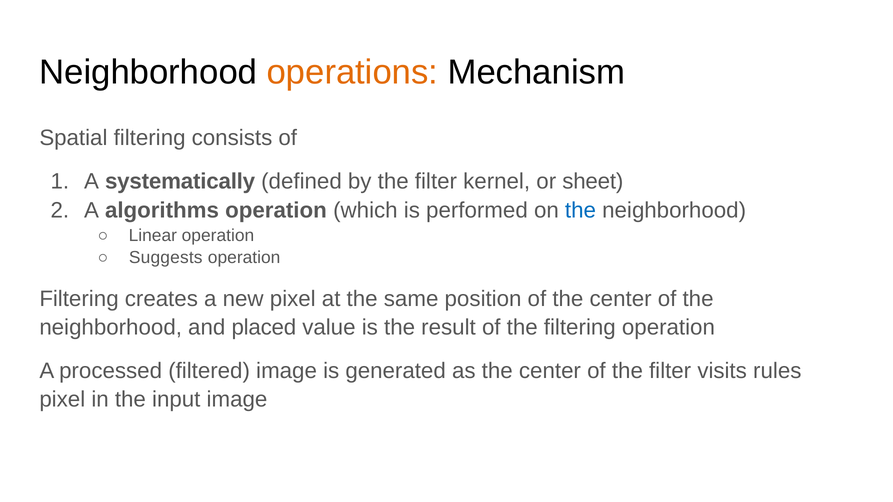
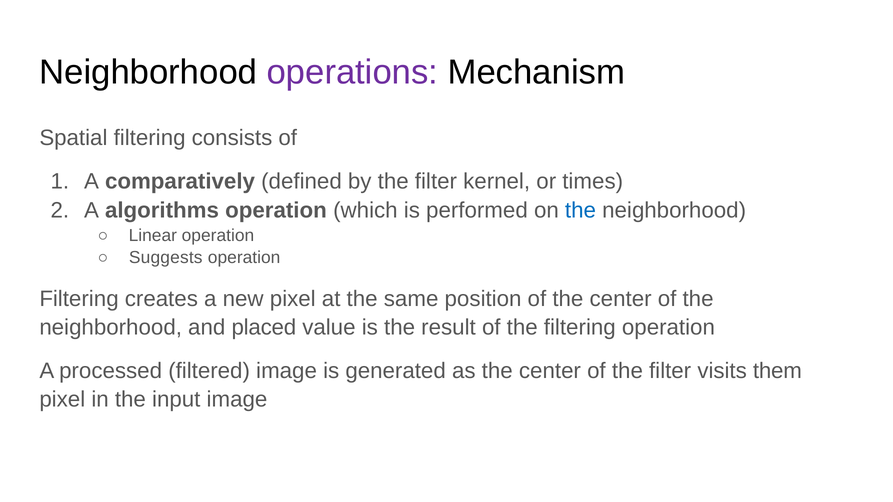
operations colour: orange -> purple
systematically: systematically -> comparatively
sheet: sheet -> times
rules: rules -> them
